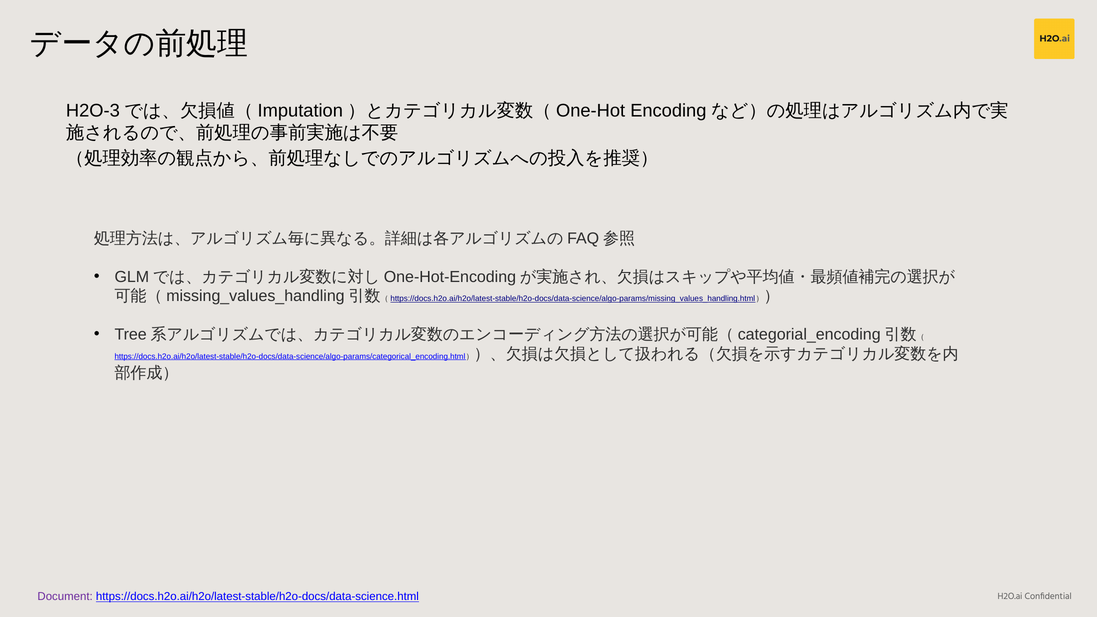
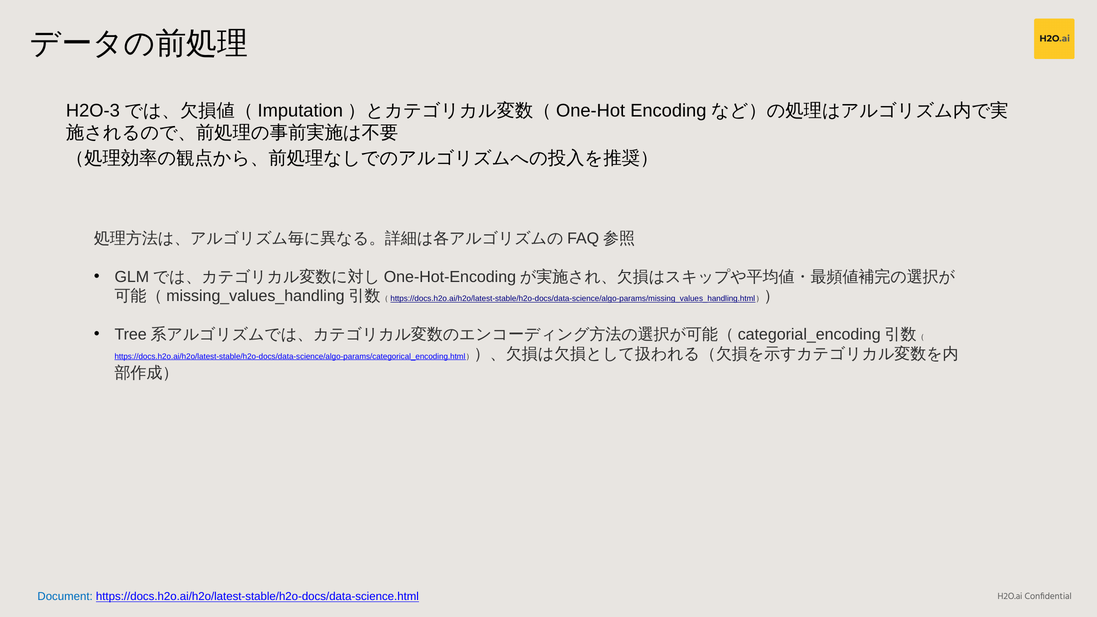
Document colour: purple -> blue
